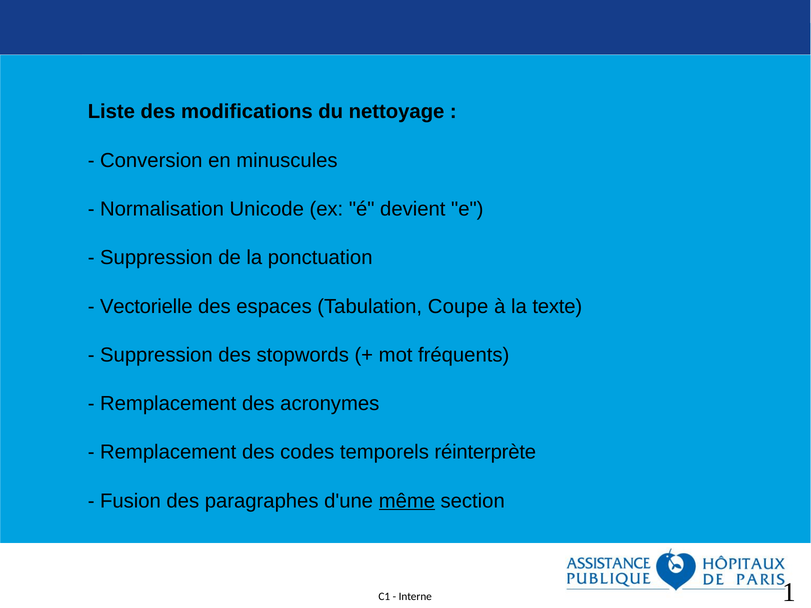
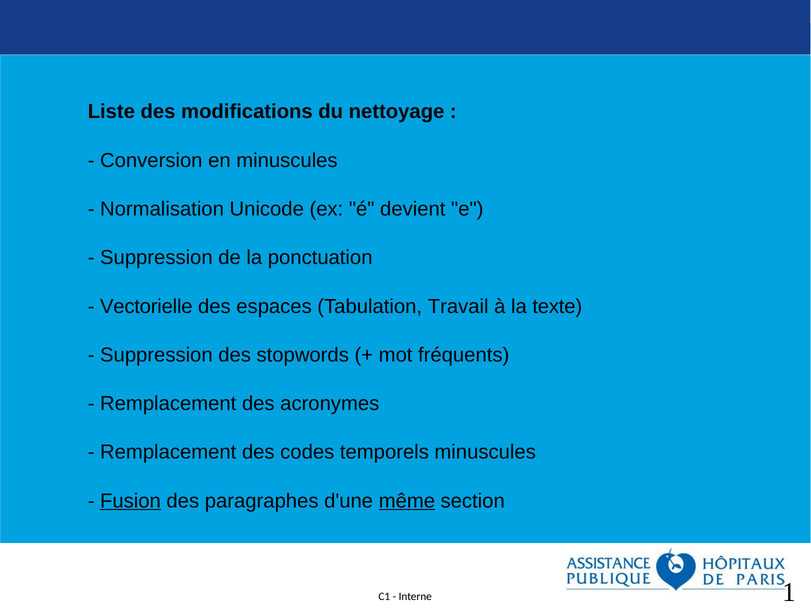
Coupe: Coupe -> Travail
temporels réinterprète: réinterprète -> minuscules
Fusion underline: none -> present
